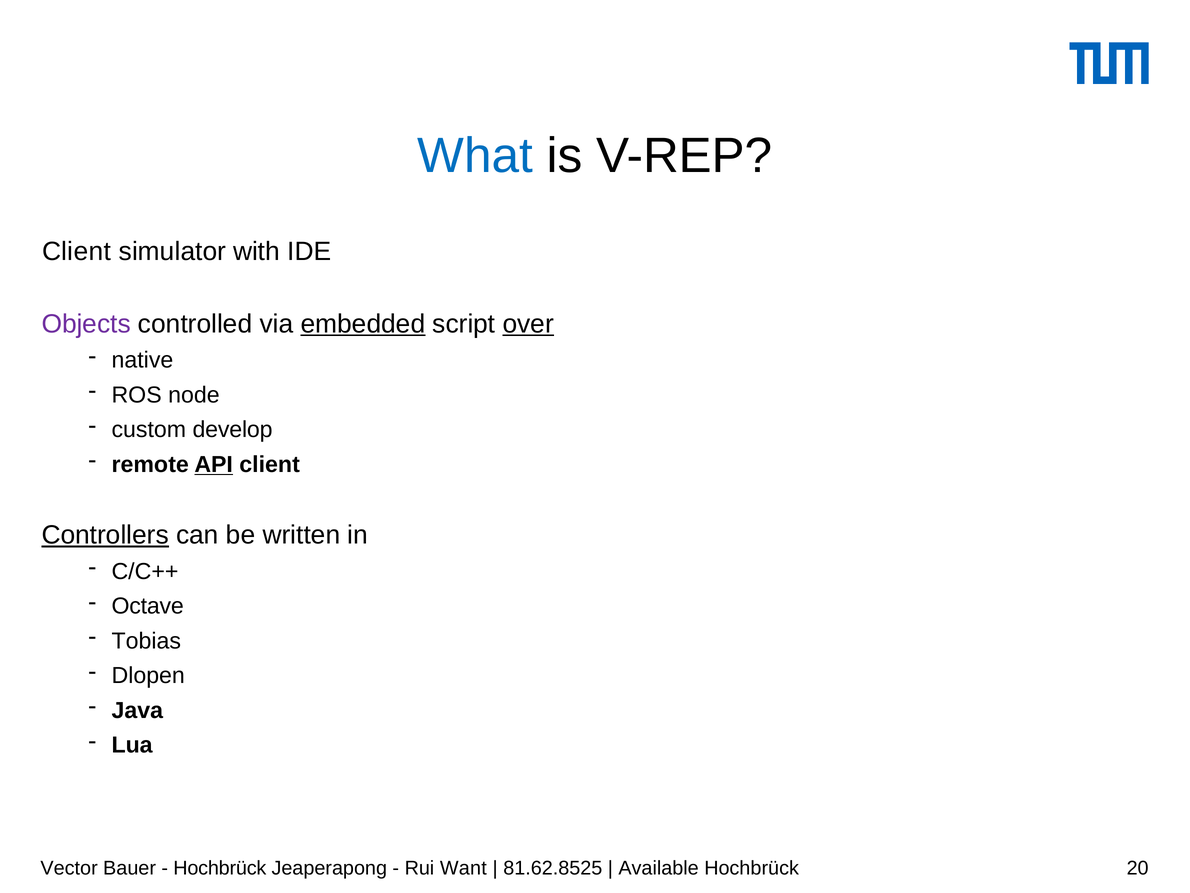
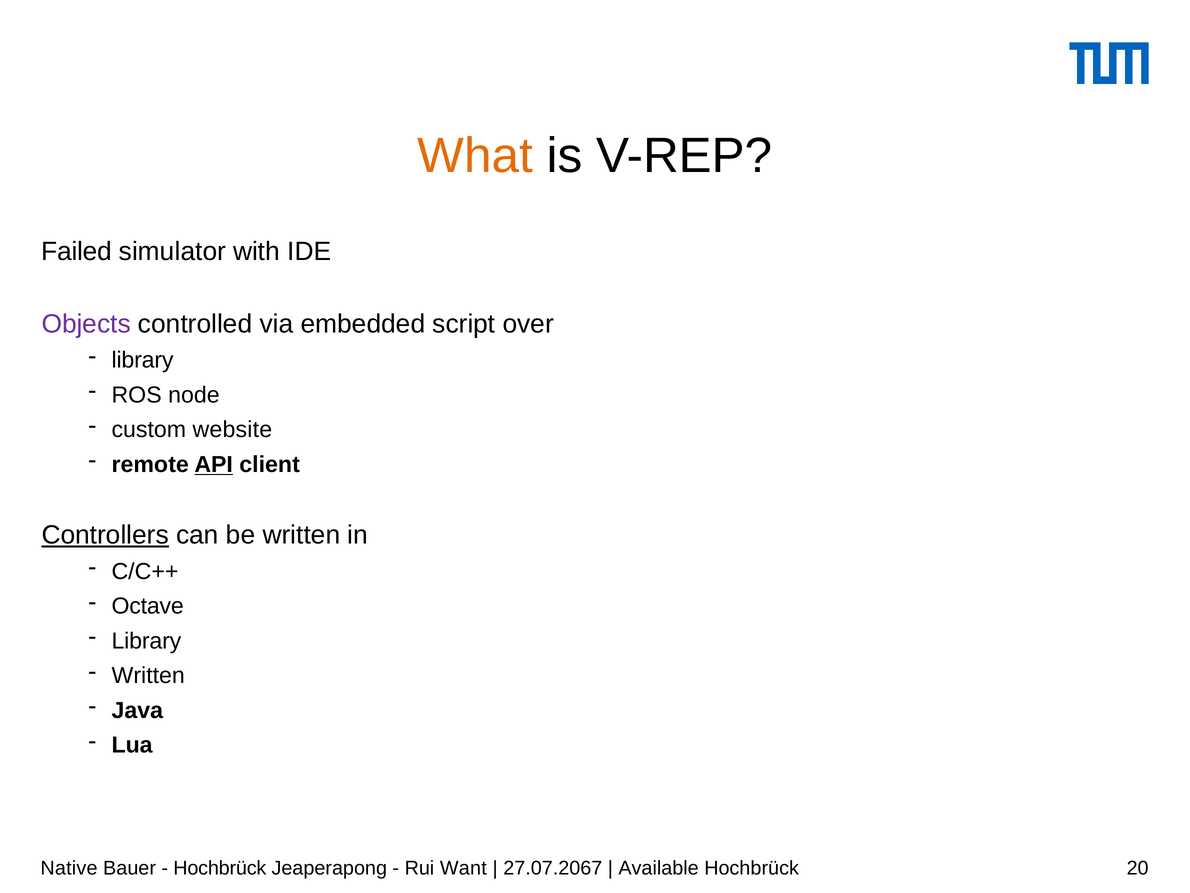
What colour: blue -> orange
Client at (76, 251): Client -> Failed
embedded underline: present -> none
over underline: present -> none
native at (142, 360): native -> library
develop: develop -> website
Tobias at (146, 641): Tobias -> Library
Dlopen at (148, 675): Dlopen -> Written
Vector: Vector -> Native
81.62.8525: 81.62.8525 -> 27.07.2067
